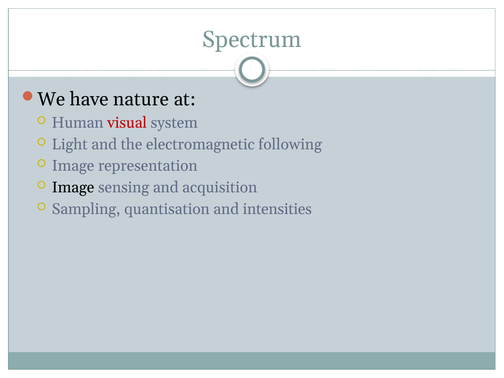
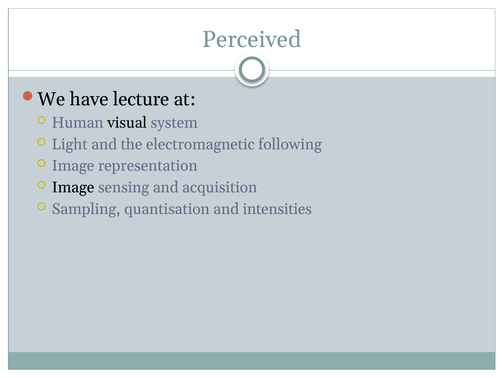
Spectrum: Spectrum -> Perceived
nature: nature -> lecture
visual colour: red -> black
